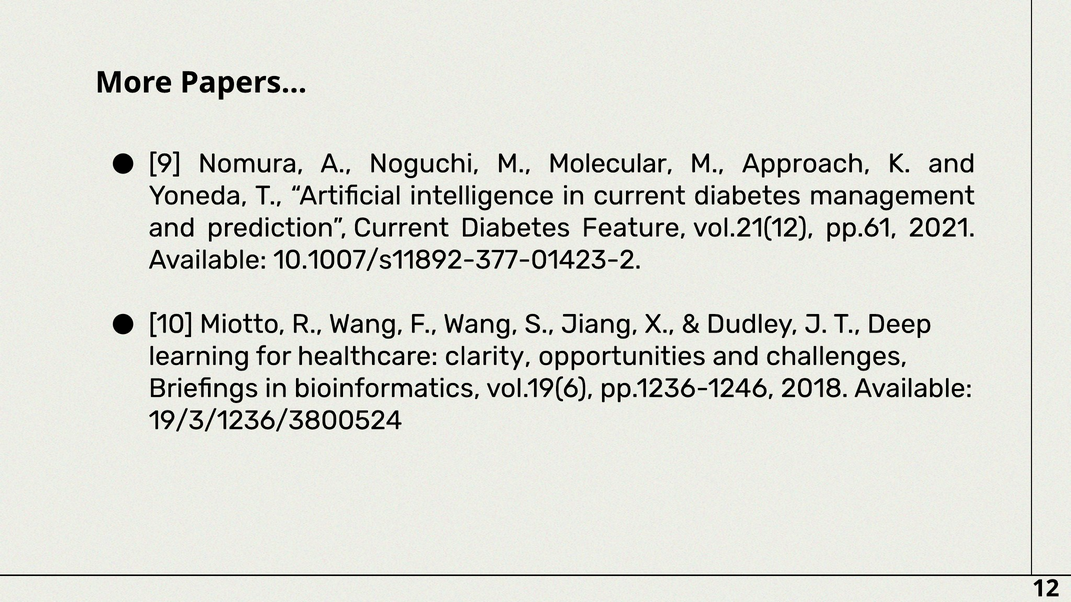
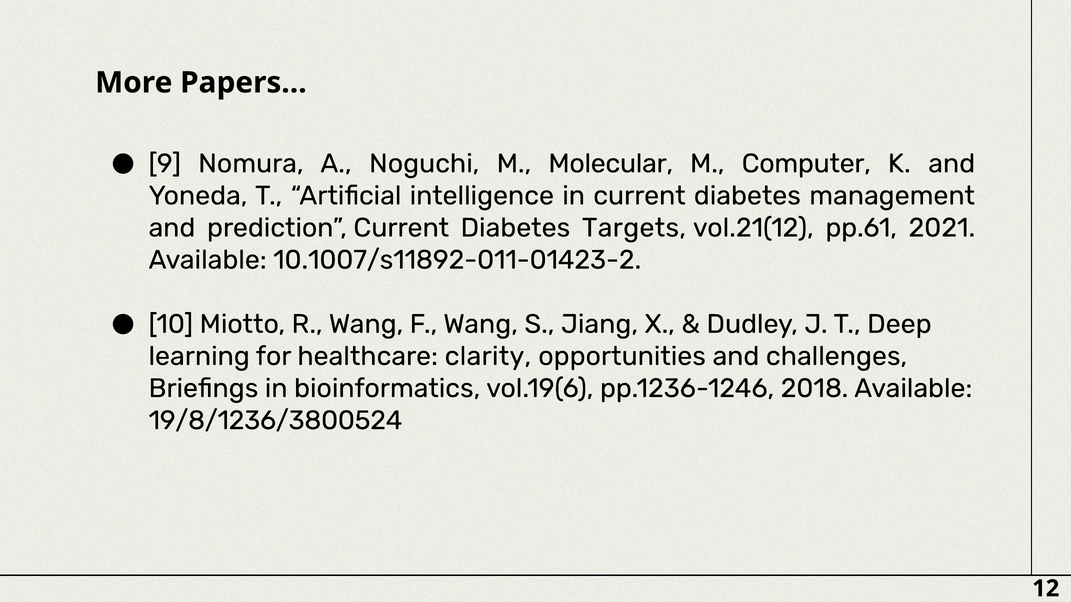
Approach: Approach -> Computer
Feature: Feature -> Targets
10.1007/s11892-377-01423-2: 10.1007/s11892-377-01423-2 -> 10.1007/s11892-011-01423-2
19/3/1236/3800524: 19/3/1236/3800524 -> 19/8/1236/3800524
